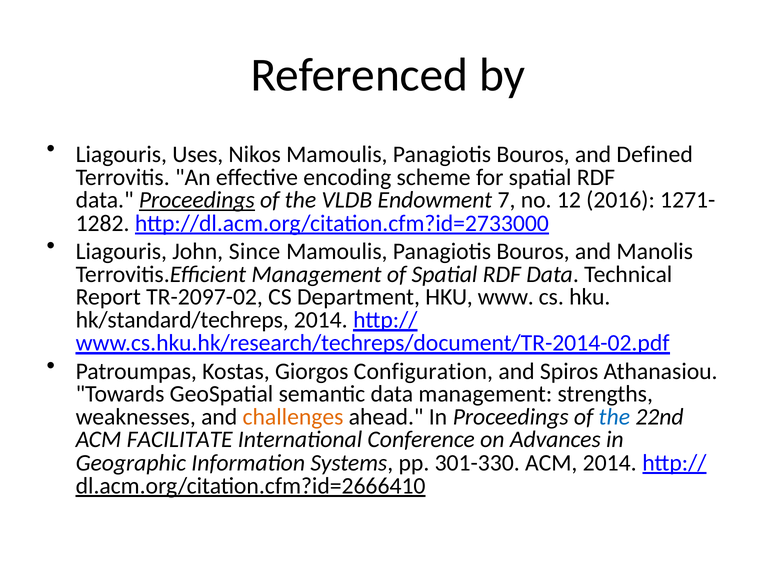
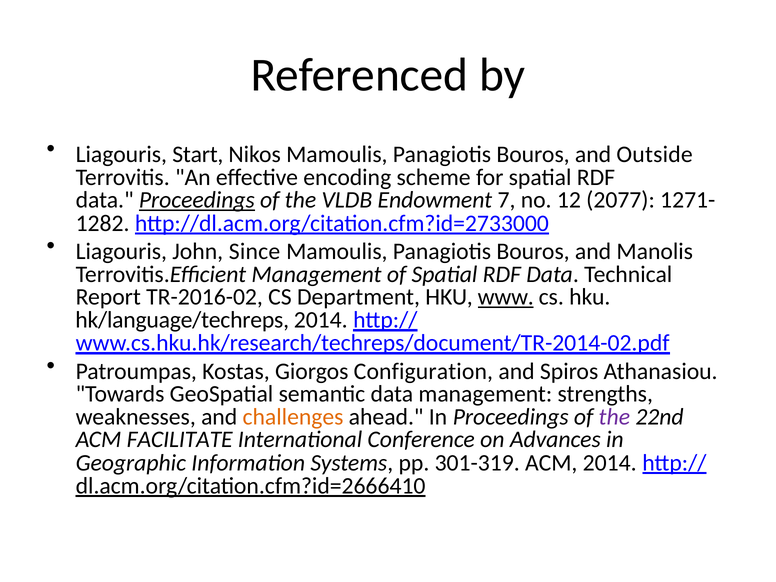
Uses: Uses -> Start
Defined: Defined -> Outside
2016: 2016 -> 2077
TR-2097-02: TR-2097-02 -> TR-2016-02
www underline: none -> present
hk/standard/techreps: hk/standard/techreps -> hk/language/techreps
the at (614, 417) colour: blue -> purple
301-330: 301-330 -> 301-319
